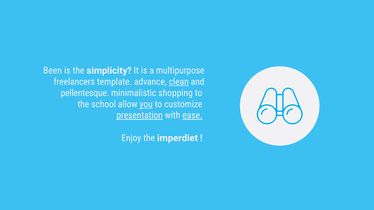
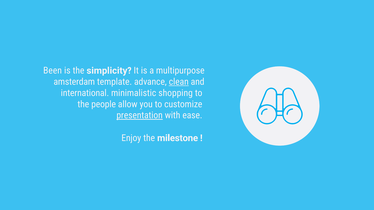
freelancers: freelancers -> amsterdam
pellentesque: pellentesque -> international
school: school -> people
you underline: present -> none
ease underline: present -> none
imperdiet: imperdiet -> milestone
